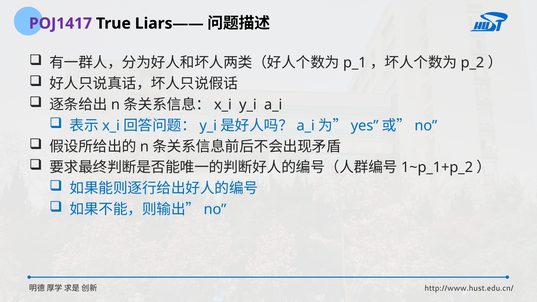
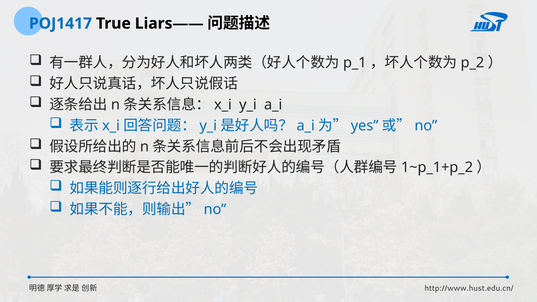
POJ1417 colour: purple -> blue
